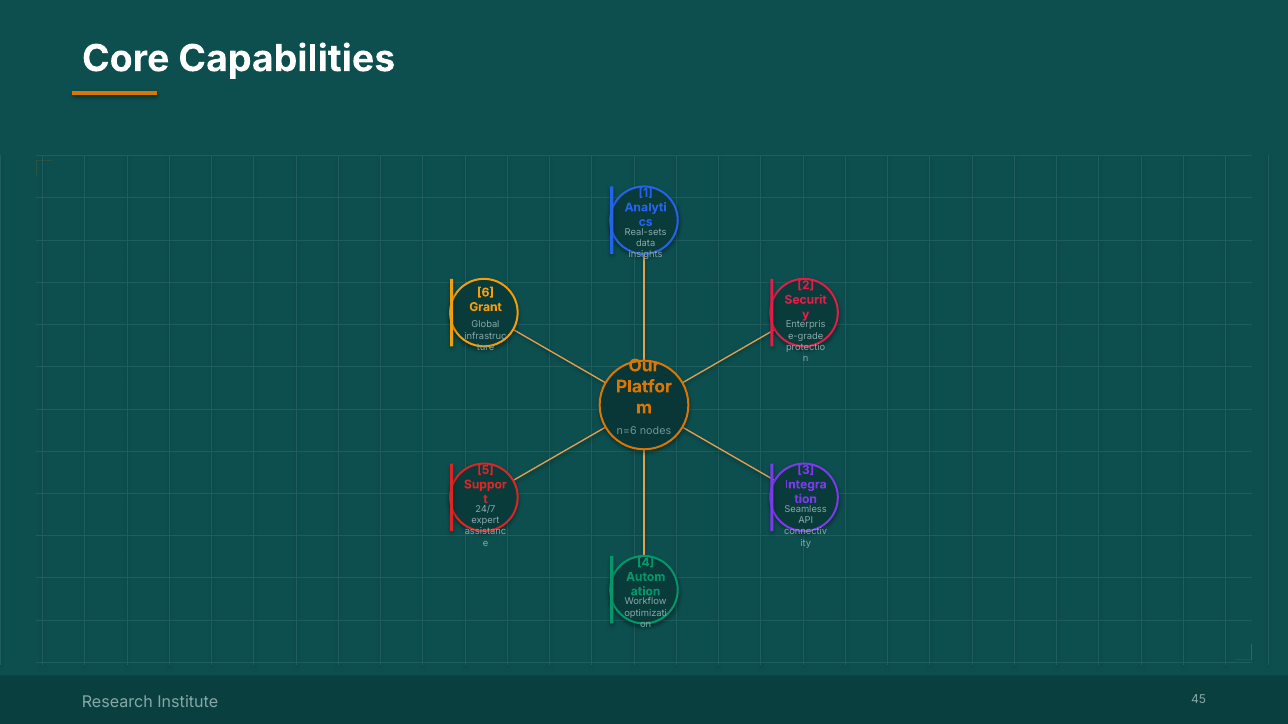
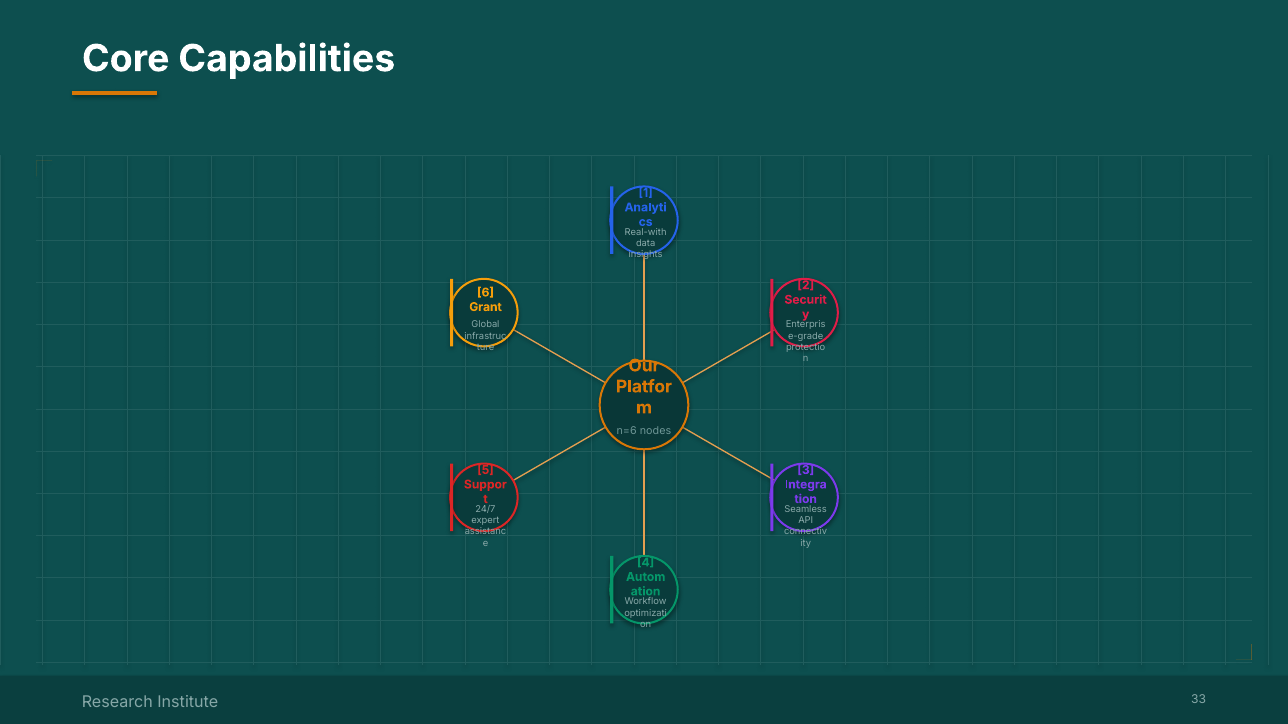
Real-sets: Real-sets -> Real-with
45: 45 -> 33
